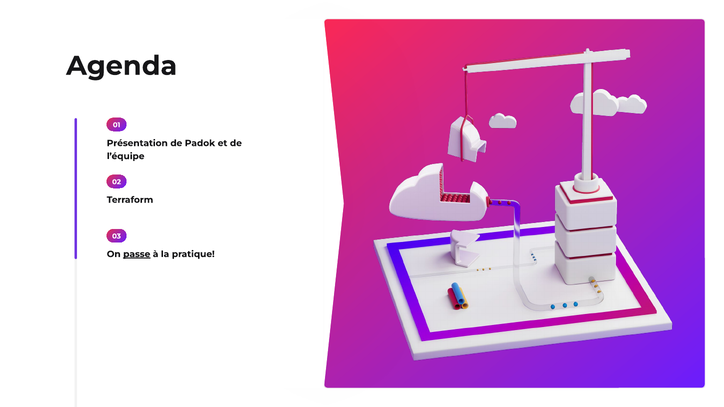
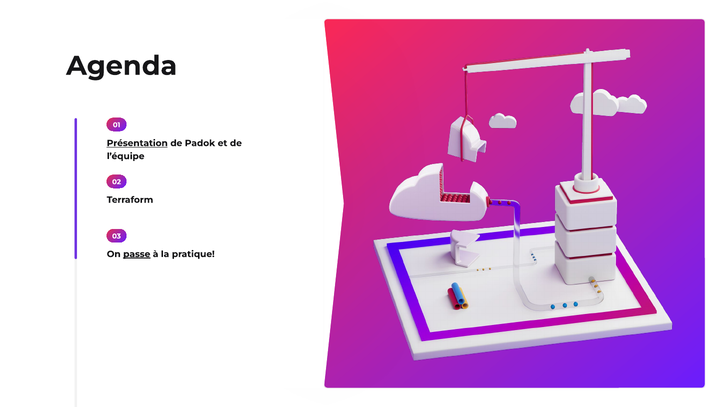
Présentation underline: none -> present
